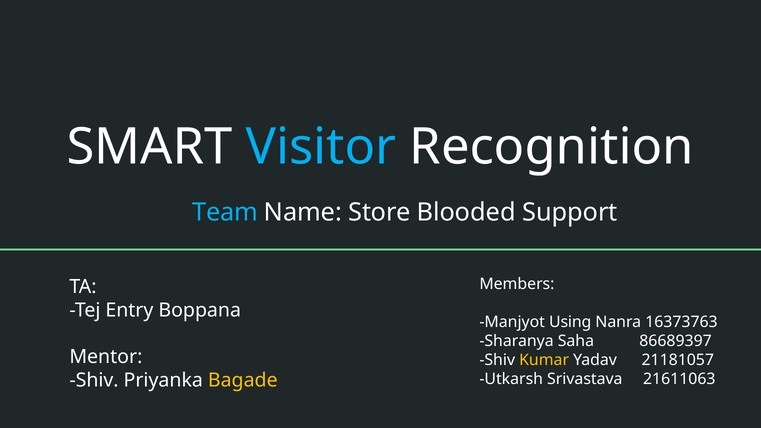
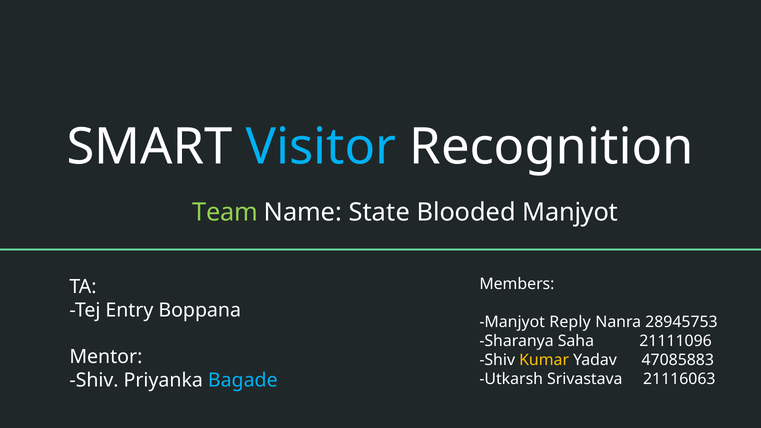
Team colour: light blue -> light green
Store: Store -> State
Blooded Support: Support -> Manjyot
Using: Using -> Reply
16373763: 16373763 -> 28945753
86689397: 86689397 -> 21111096
21181057: 21181057 -> 47085883
21611063: 21611063 -> 21116063
Bagade colour: yellow -> light blue
